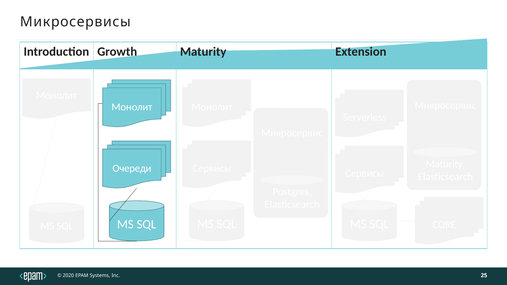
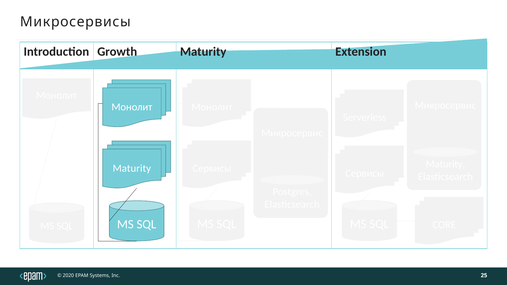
Очереди at (132, 169): Очереди -> Maturity
